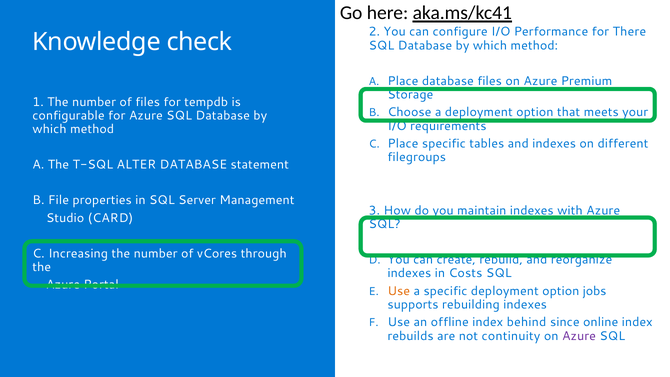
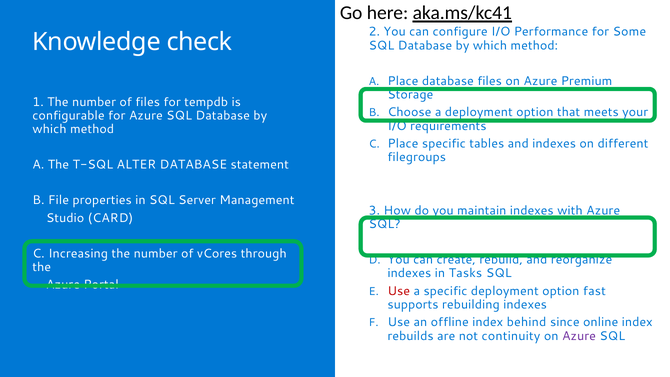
There: There -> Some
Costs: Costs -> Tasks
Use at (399, 291) colour: orange -> red
jobs: jobs -> fast
